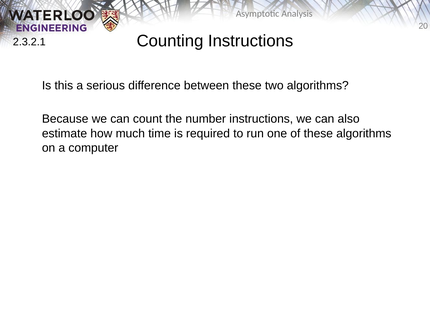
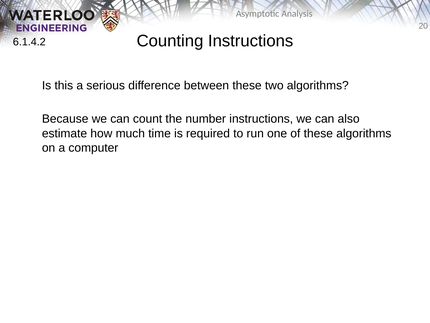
2.3.2.1: 2.3.2.1 -> 6.1.4.2
